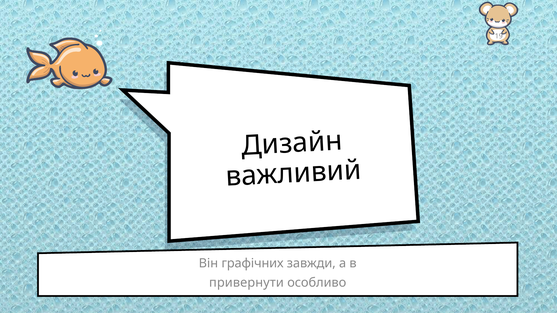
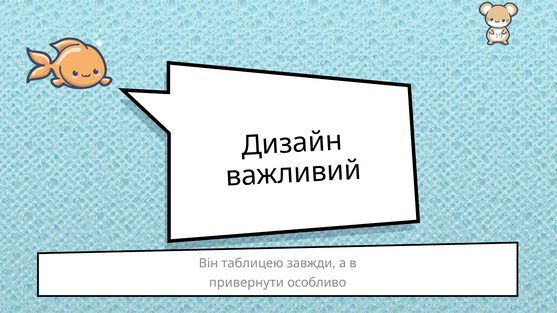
графічних: графічних -> таблицею
